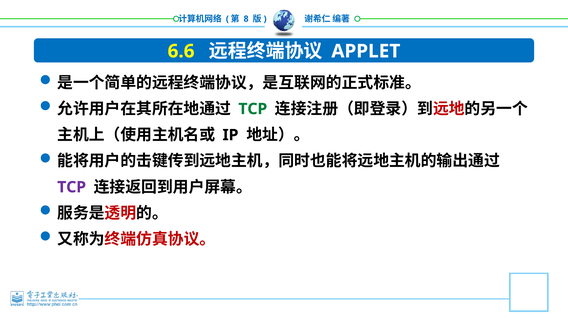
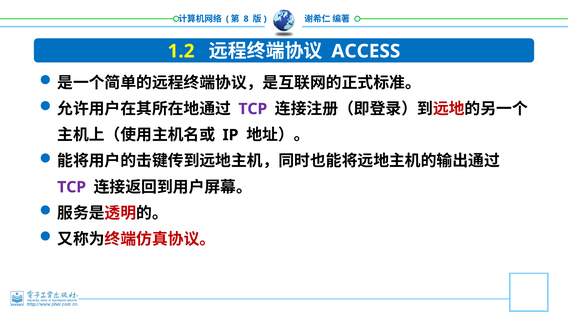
6.6: 6.6 -> 1.2
APPLET: APPLET -> ACCESS
TCP at (253, 109) colour: green -> purple
